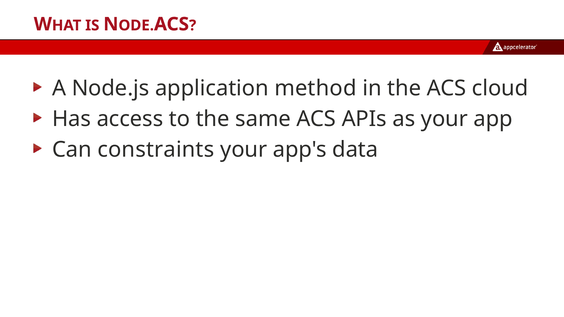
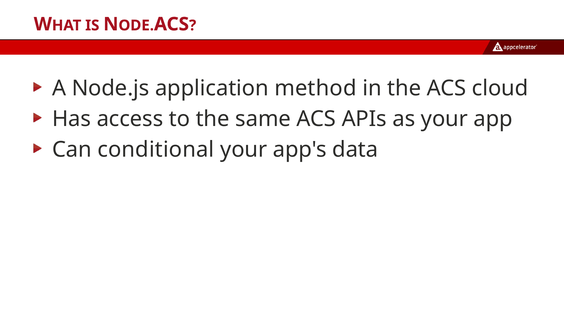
constraints: constraints -> conditional
